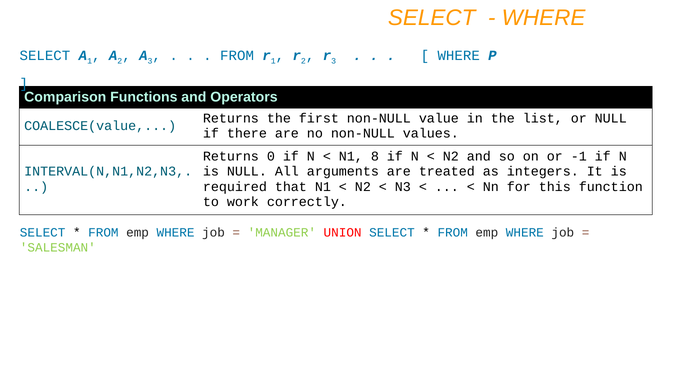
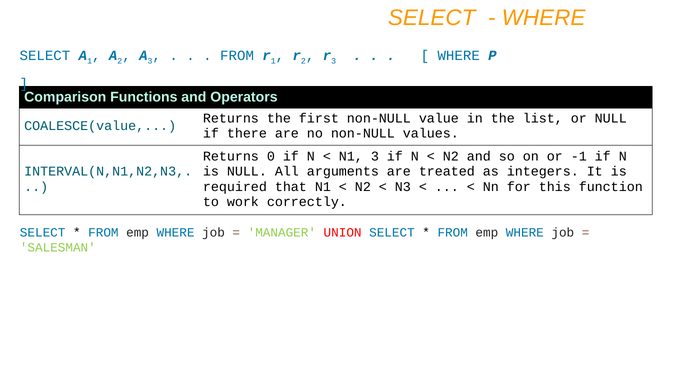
N1 8: 8 -> 3
